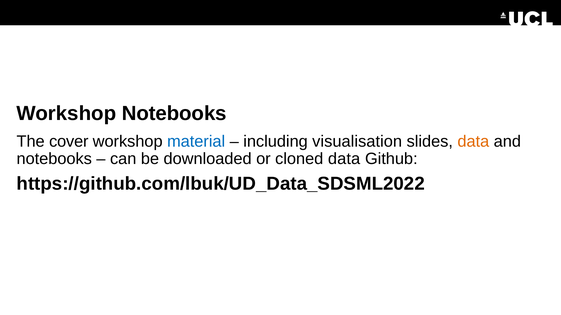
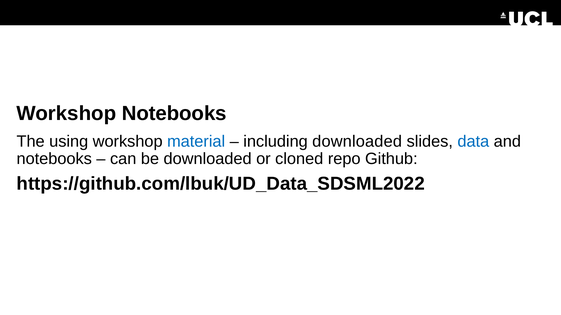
cover: cover -> using
including visualisation: visualisation -> downloaded
data at (473, 142) colour: orange -> blue
cloned data: data -> repo
